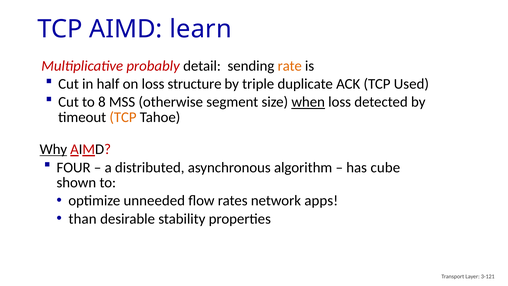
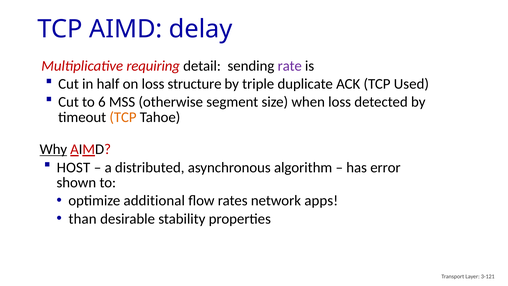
learn: learn -> delay
probably: probably -> requiring
rate colour: orange -> purple
8: 8 -> 6
when underline: present -> none
FOUR: FOUR -> HOST
cube: cube -> error
unneeded: unneeded -> additional
